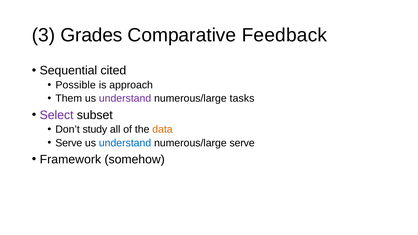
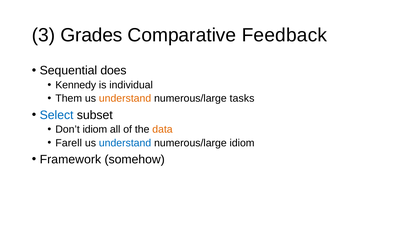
cited: cited -> does
Possible: Possible -> Kennedy
approach: approach -> individual
understand at (125, 99) colour: purple -> orange
Select colour: purple -> blue
Don’t study: study -> idiom
Serve at (69, 143): Serve -> Farell
numerous/large serve: serve -> idiom
